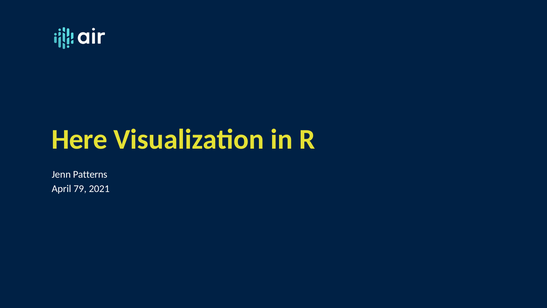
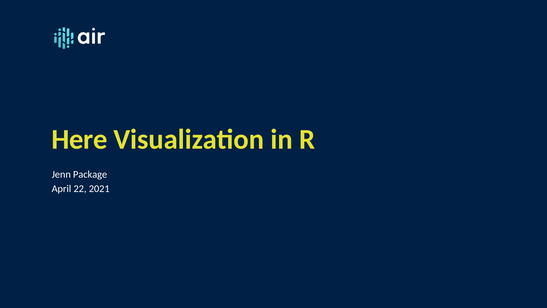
Patterns: Patterns -> Package
79: 79 -> 22
